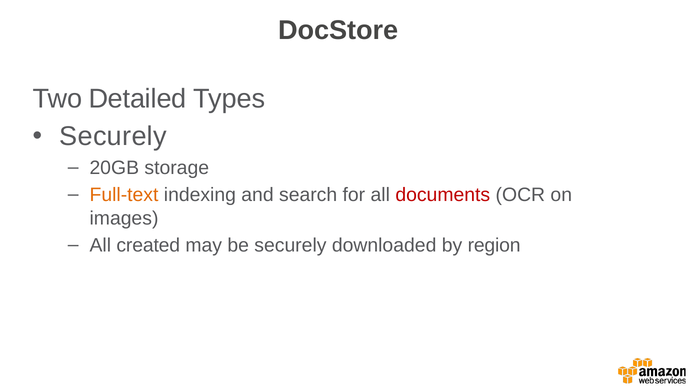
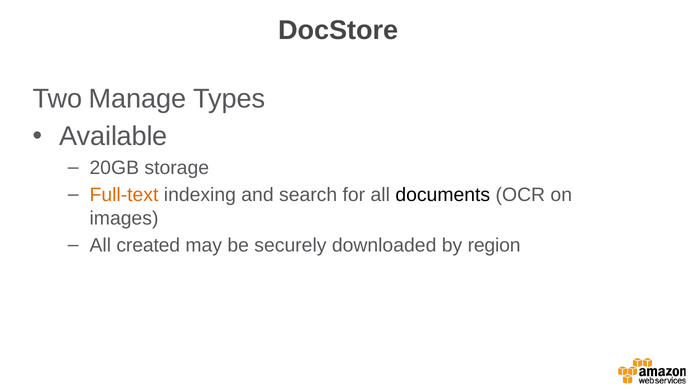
Detailed: Detailed -> Manage
Securely at (113, 137): Securely -> Available
documents colour: red -> black
